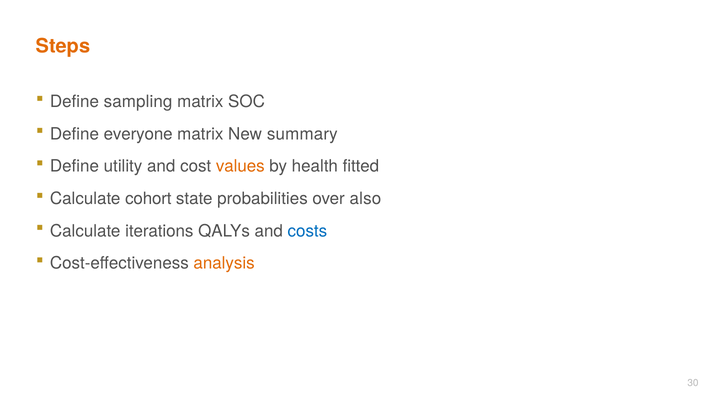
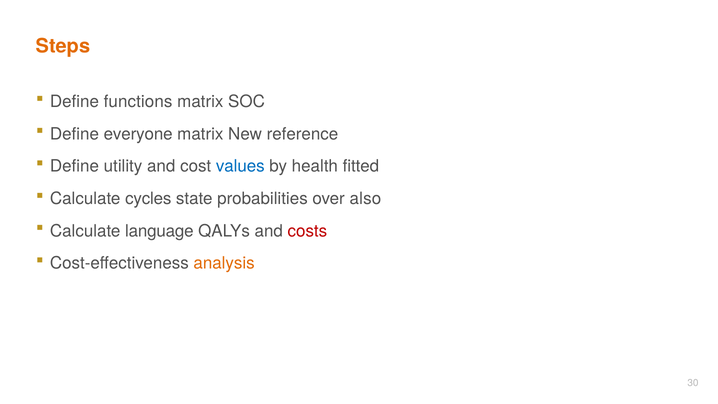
sampling: sampling -> functions
summary: summary -> reference
values colour: orange -> blue
cohort: cohort -> cycles
iterations: iterations -> language
costs colour: blue -> red
